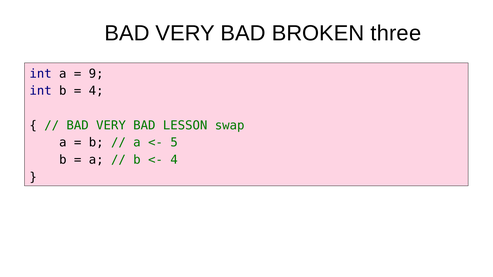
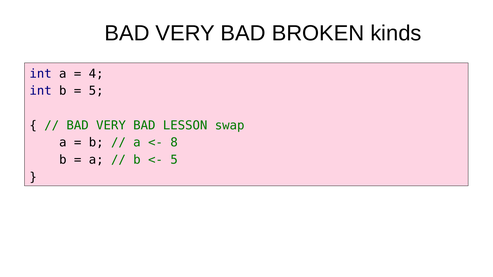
three: three -> kinds
9: 9 -> 4
4 at (96, 91): 4 -> 5
5: 5 -> 8
4 at (174, 160): 4 -> 5
